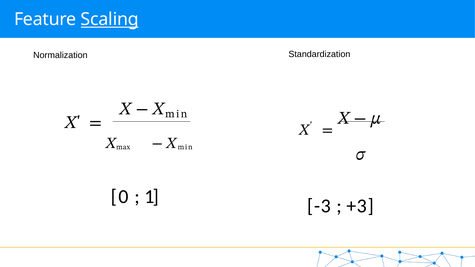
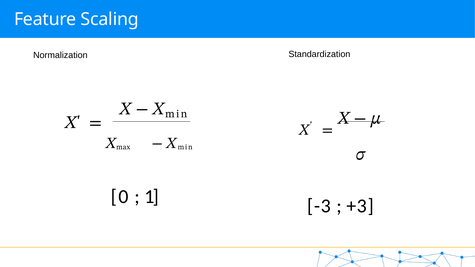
Scaling underline: present -> none
